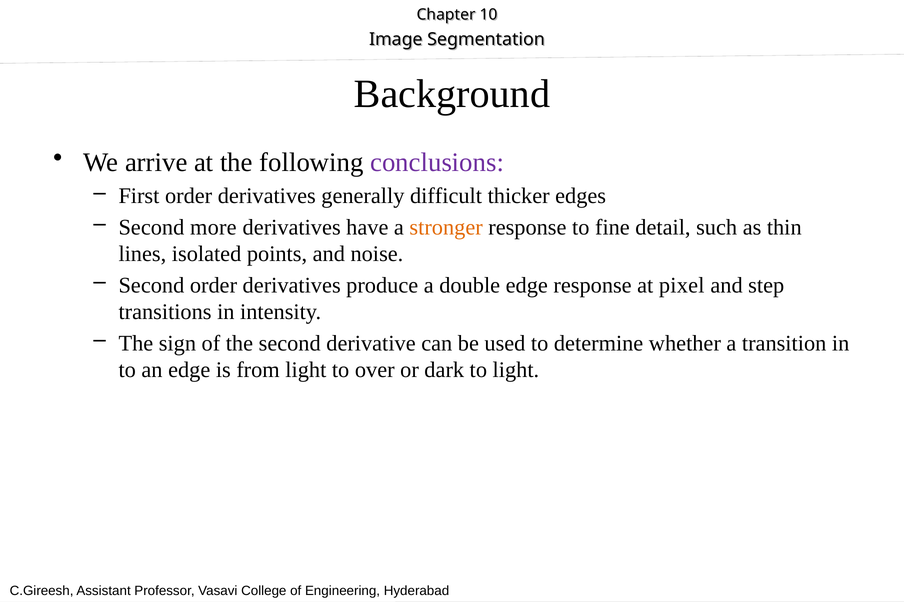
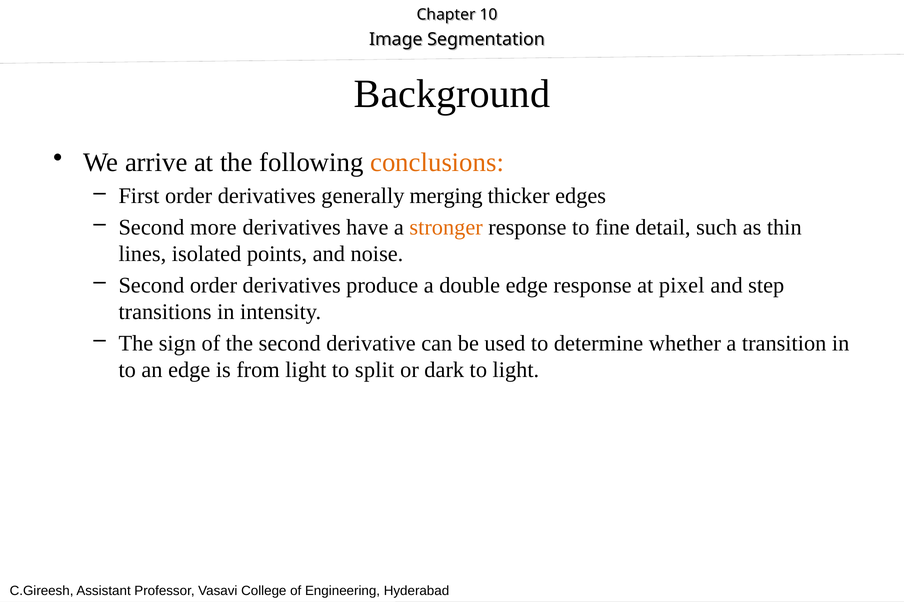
conclusions colour: purple -> orange
difficult: difficult -> merging
over: over -> split
